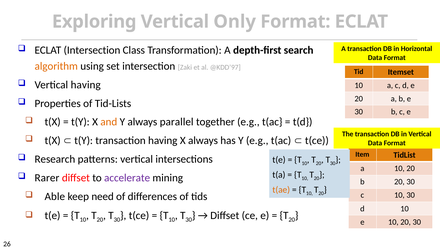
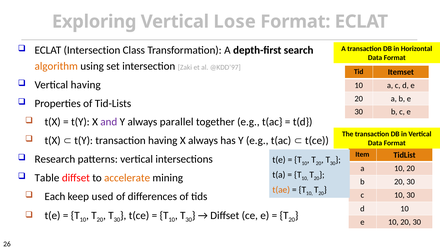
Only: Only -> Lose
and colour: orange -> purple
Rarer: Rarer -> Table
accelerate colour: purple -> orange
Able: Able -> Each
need: need -> used
